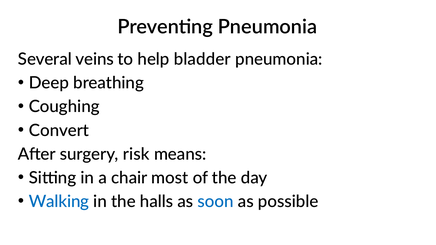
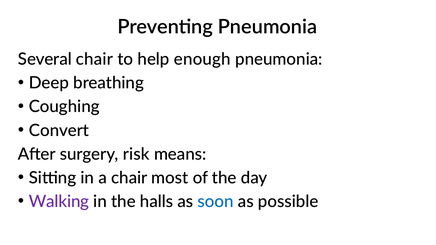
Several veins: veins -> chair
bladder: bladder -> enough
Walking colour: blue -> purple
